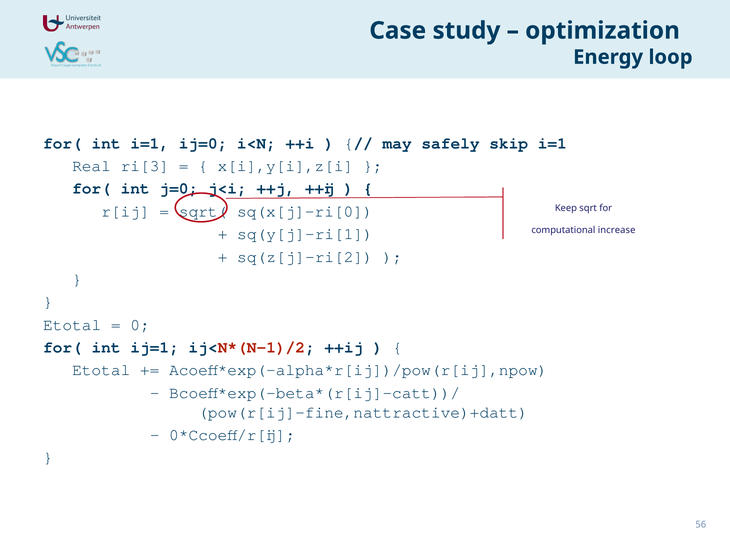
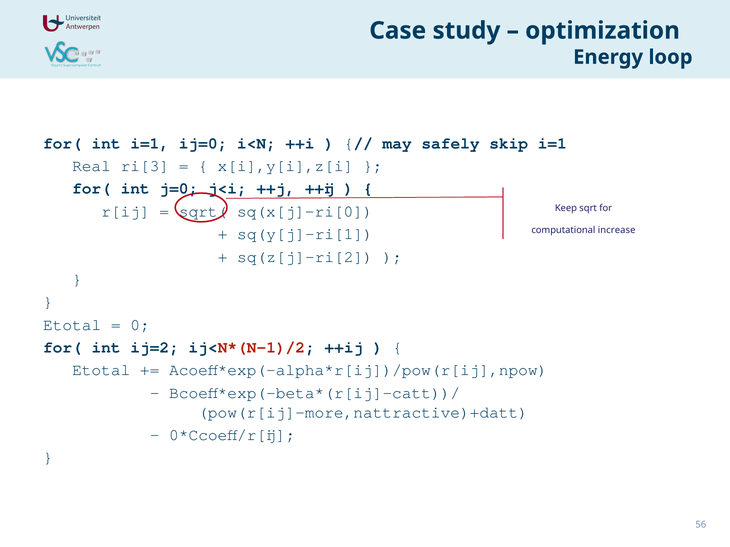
ij=1: ij=1 -> ij=2
pow(r[ij]-fine,nattractive)+datt: pow(r[ij]-fine,nattractive)+datt -> pow(r[ij]-more,nattractive)+datt
